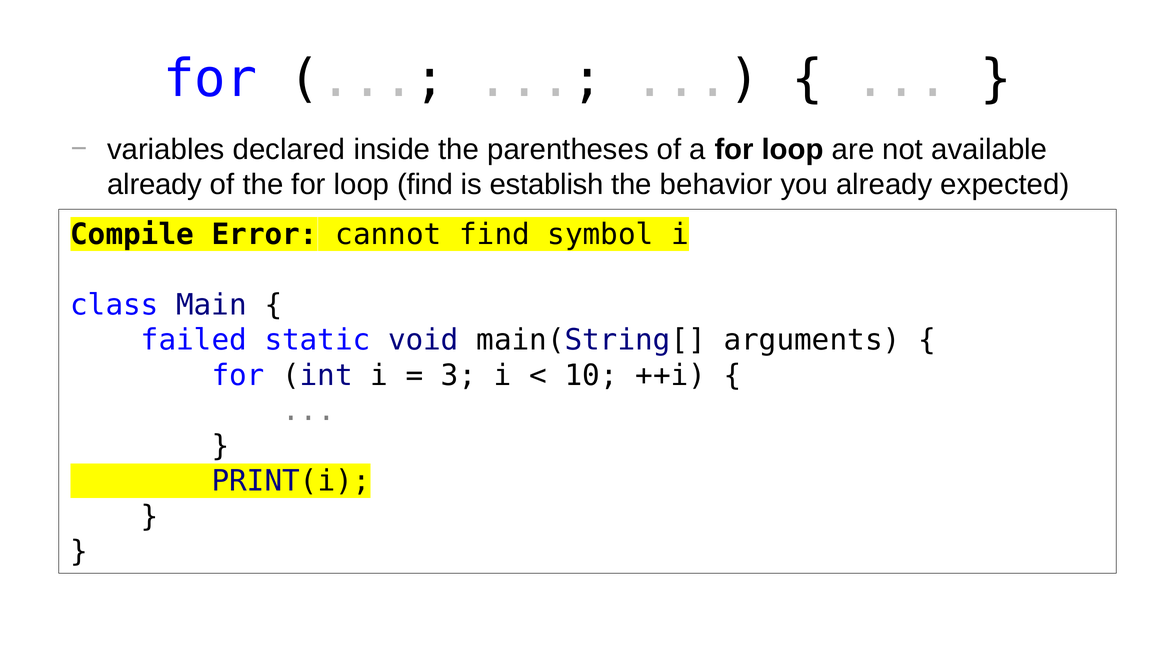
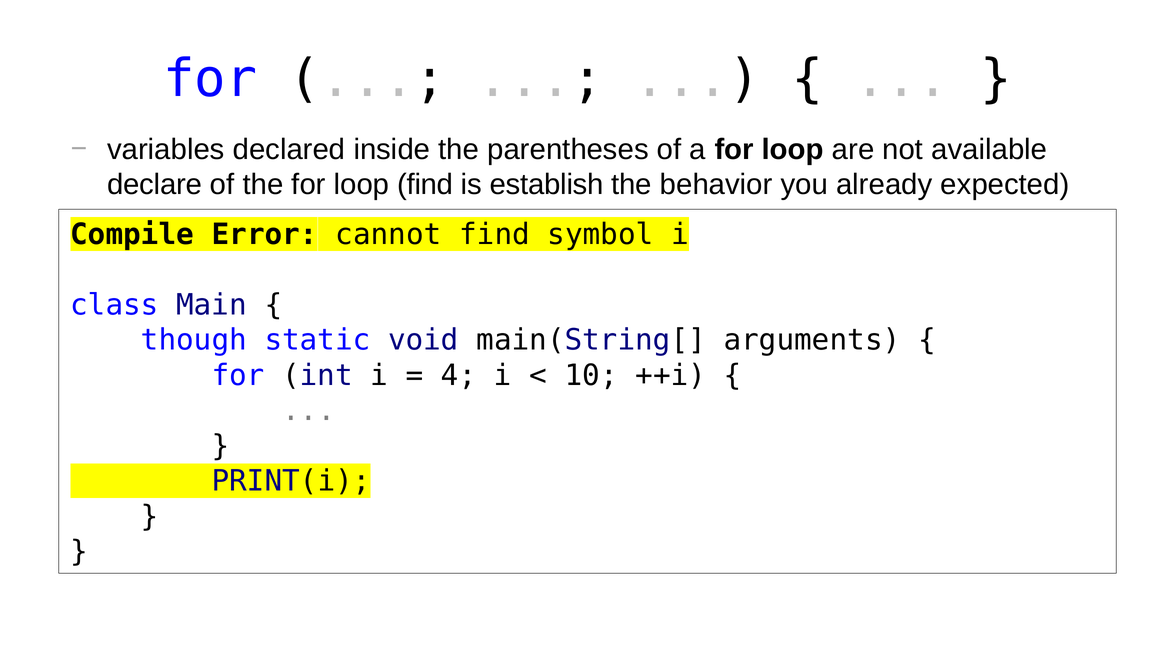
already at (155, 185): already -> declare
failed: failed -> though
3: 3 -> 4
